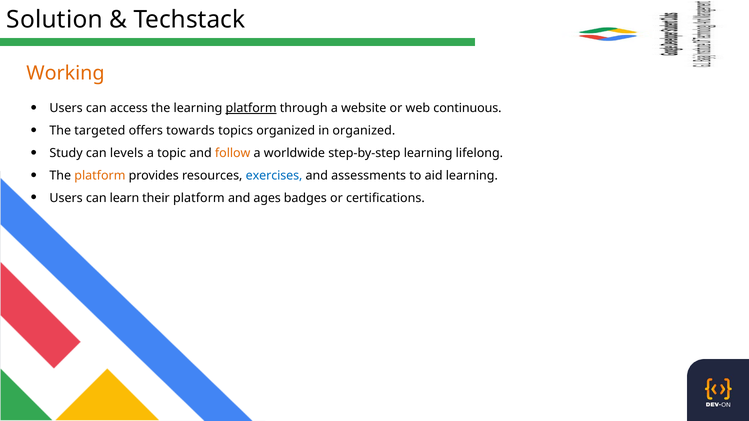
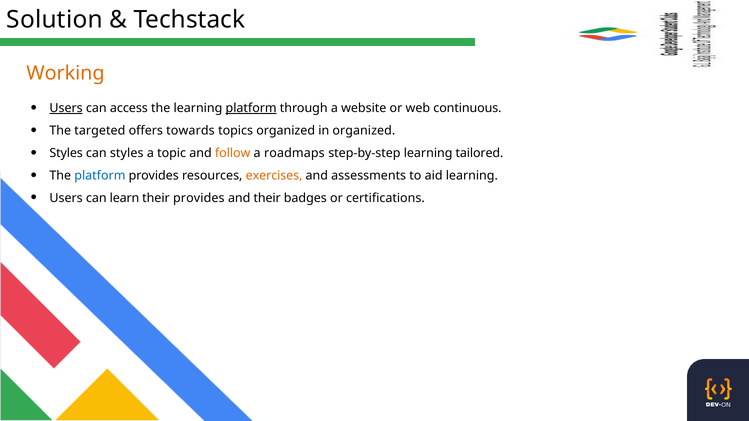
Users at (66, 108) underline: none -> present
Study at (66, 153): Study -> Styles
can levels: levels -> styles
worldwide: worldwide -> roadmaps
lifelong: lifelong -> tailored
platform at (100, 176) colour: orange -> blue
exercises colour: blue -> orange
their platform: platform -> provides
and ages: ages -> their
